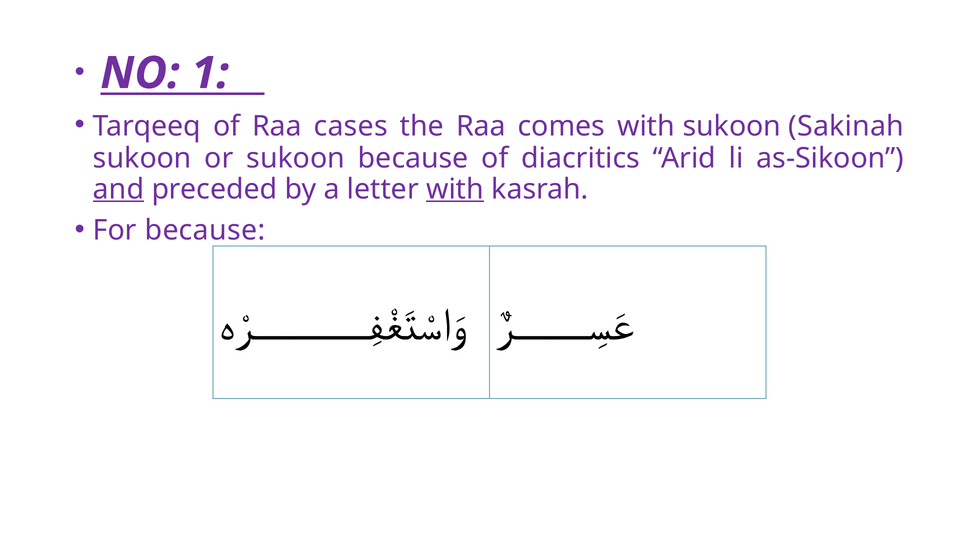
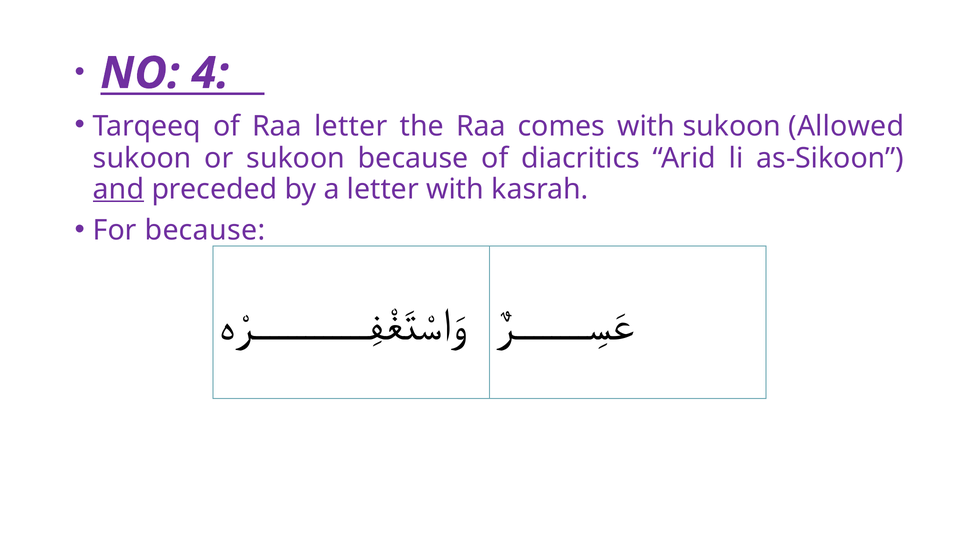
1: 1 -> 4
Raa cases: cases -> letter
Sakinah: Sakinah -> Allowed
with at (455, 189) underline: present -> none
